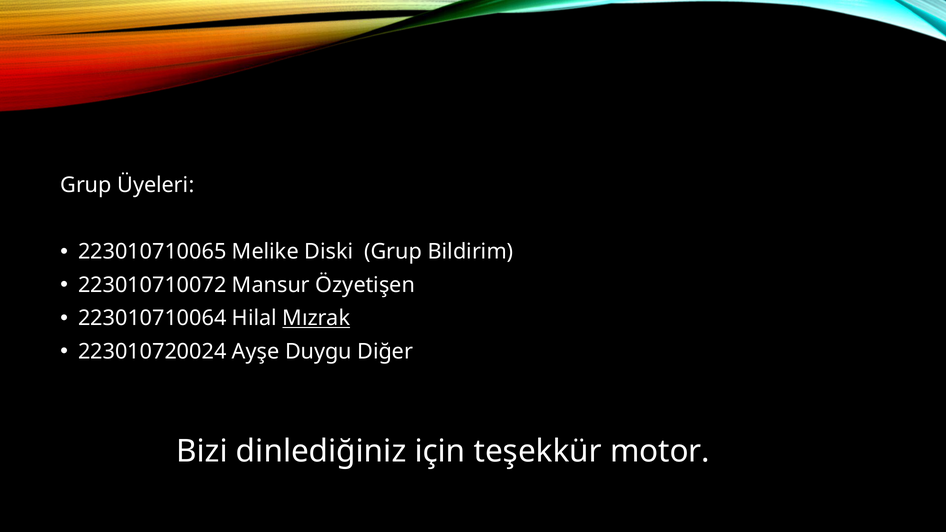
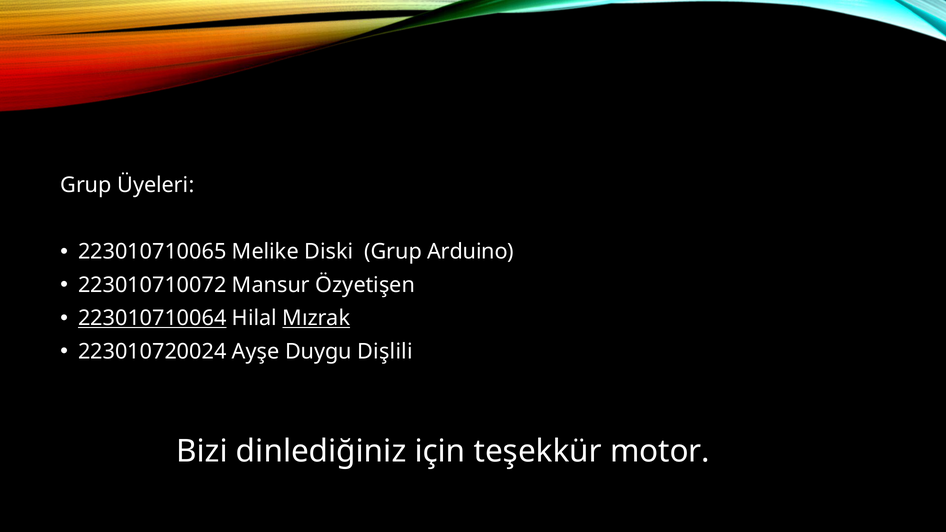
Bildirim: Bildirim -> Arduino
223010710064 underline: none -> present
Diğer: Diğer -> Dişlili
